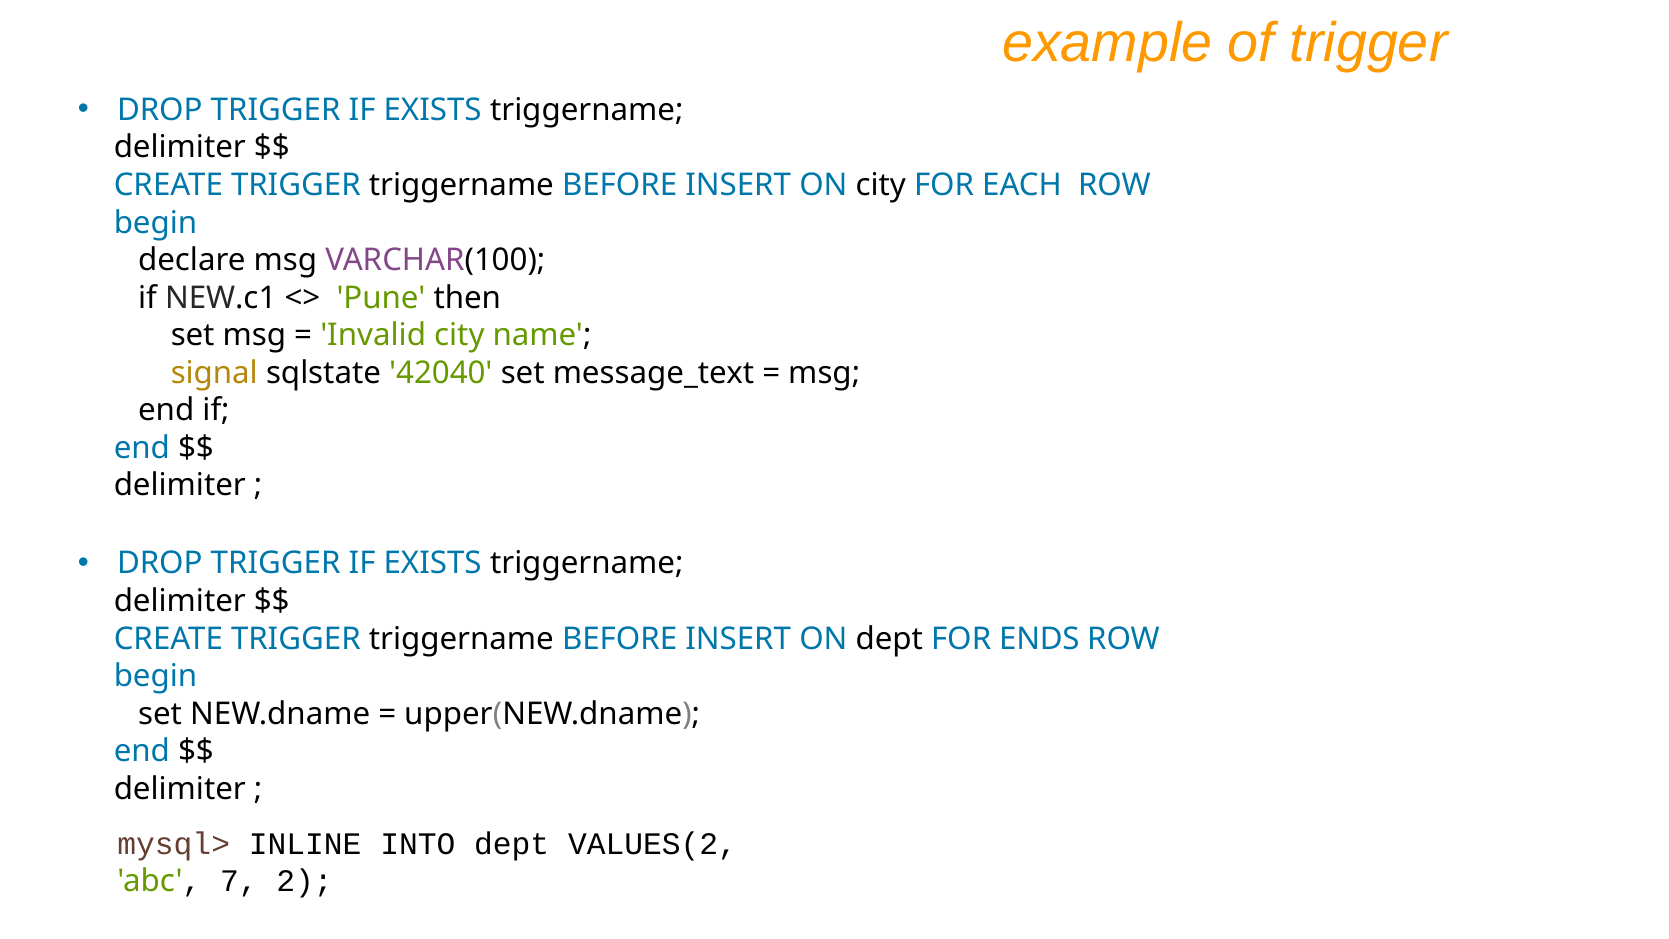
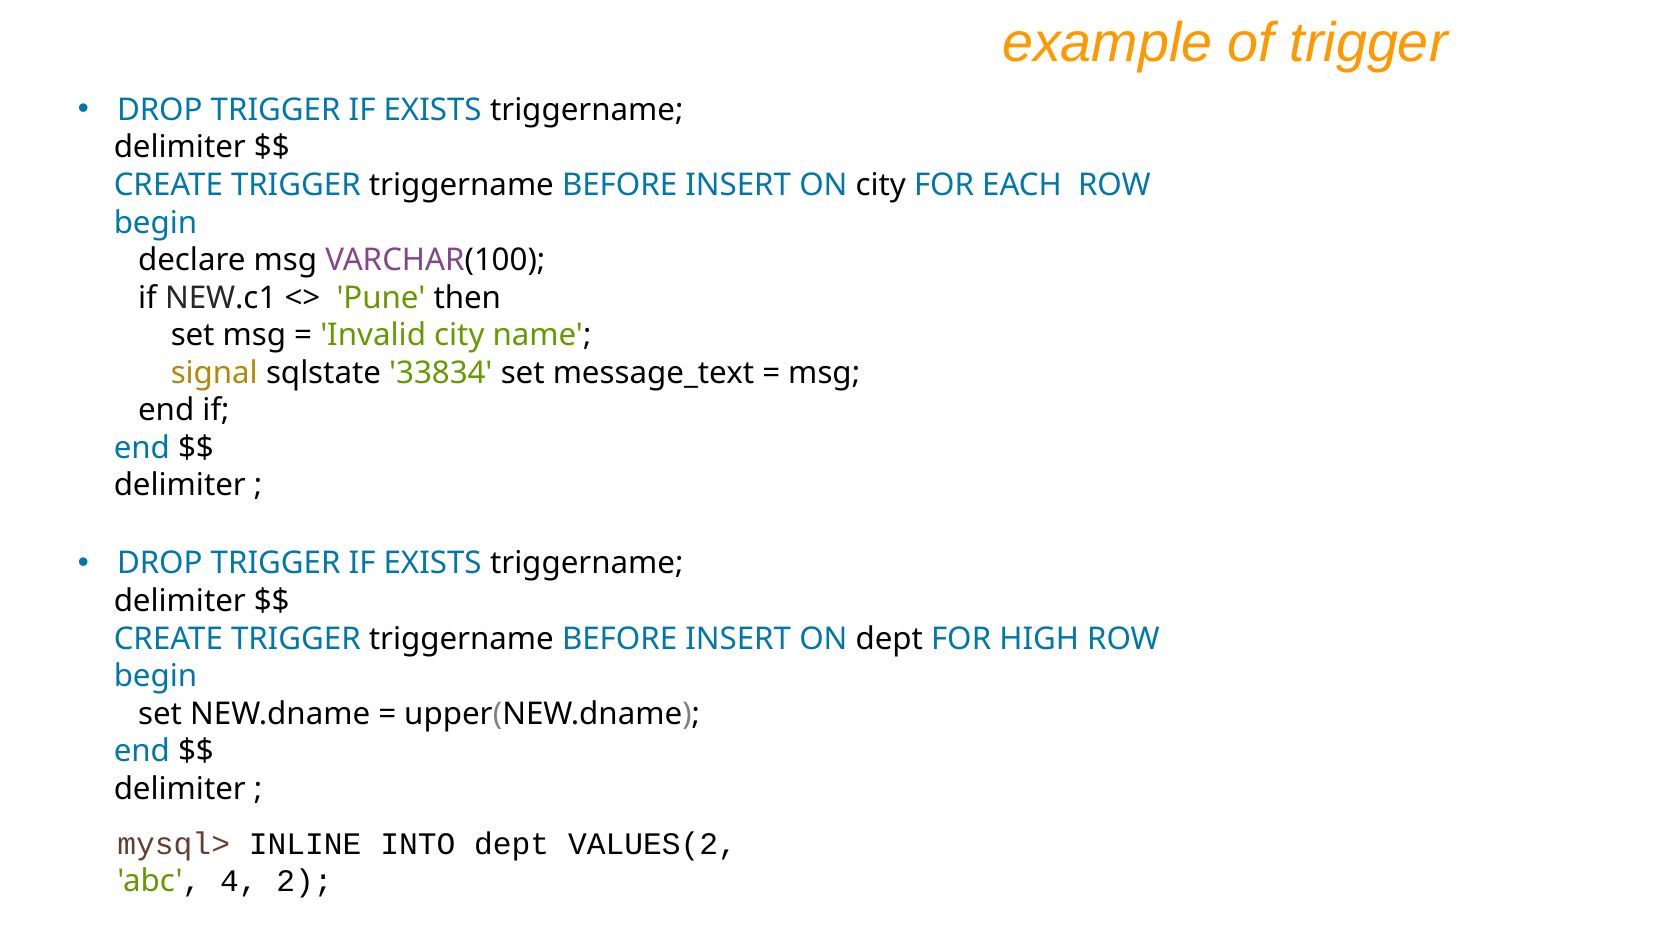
42040: 42040 -> 33834
ENDS: ENDS -> HIGH
7: 7 -> 4
